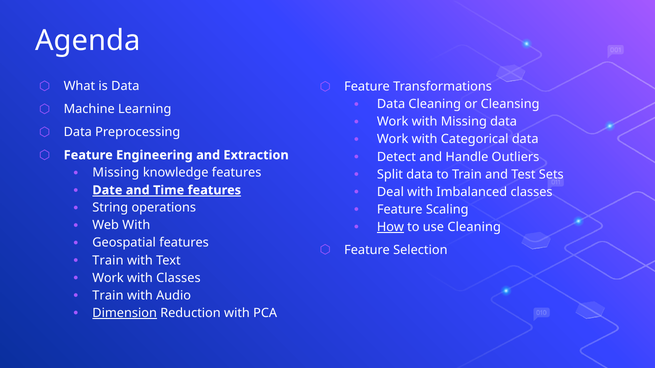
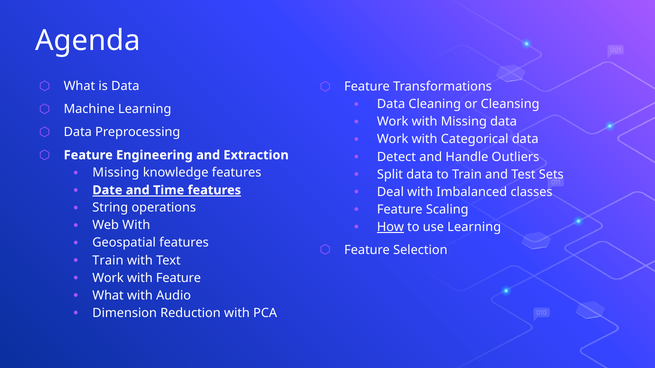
use Cleaning: Cleaning -> Learning
with Classes: Classes -> Feature
Train at (108, 296): Train -> What
Dimension underline: present -> none
